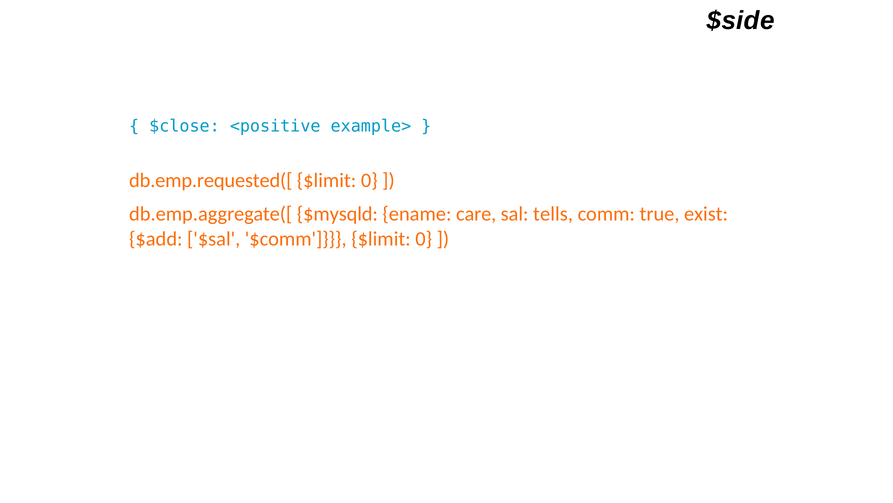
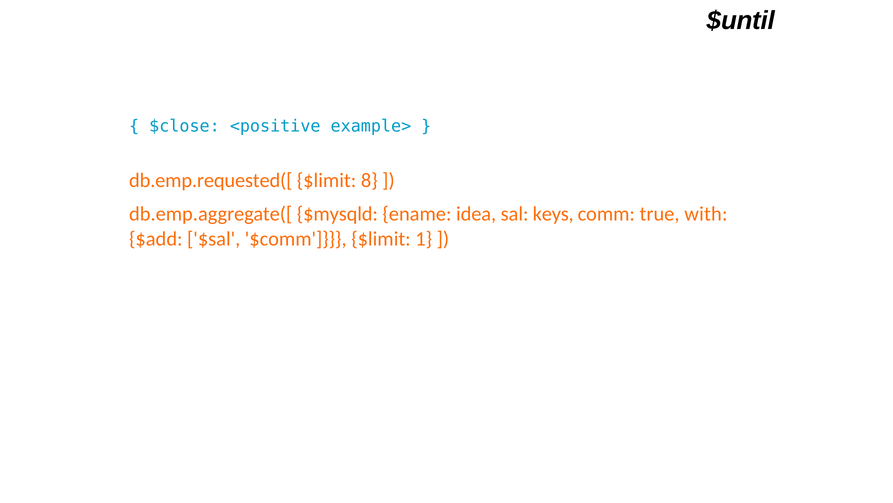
$side: $side -> $until
0 at (369, 180): 0 -> 8
care: care -> idea
tells: tells -> keys
exist: exist -> with
$comm $limit 0: 0 -> 1
